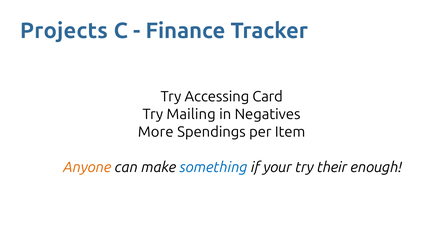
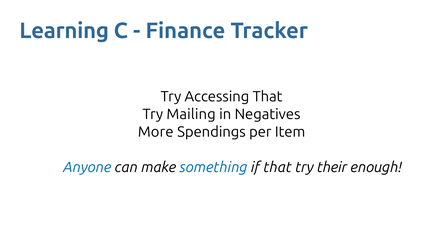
Projects: Projects -> Learning
Accessing Card: Card -> That
Anyone colour: orange -> blue
if your: your -> that
